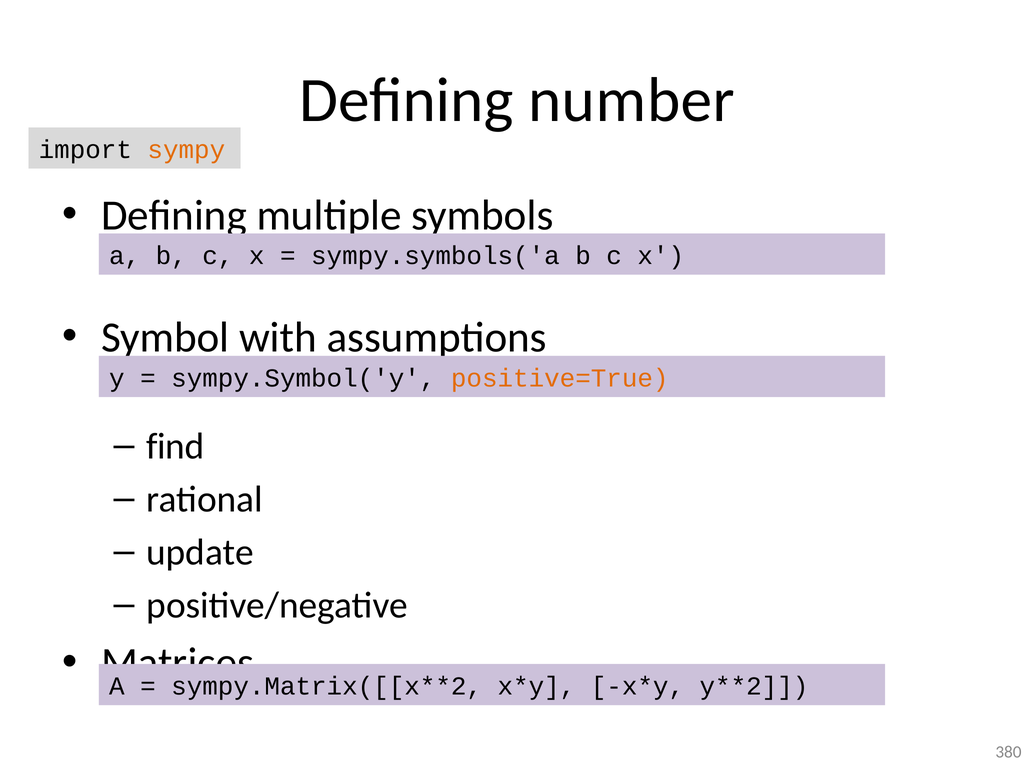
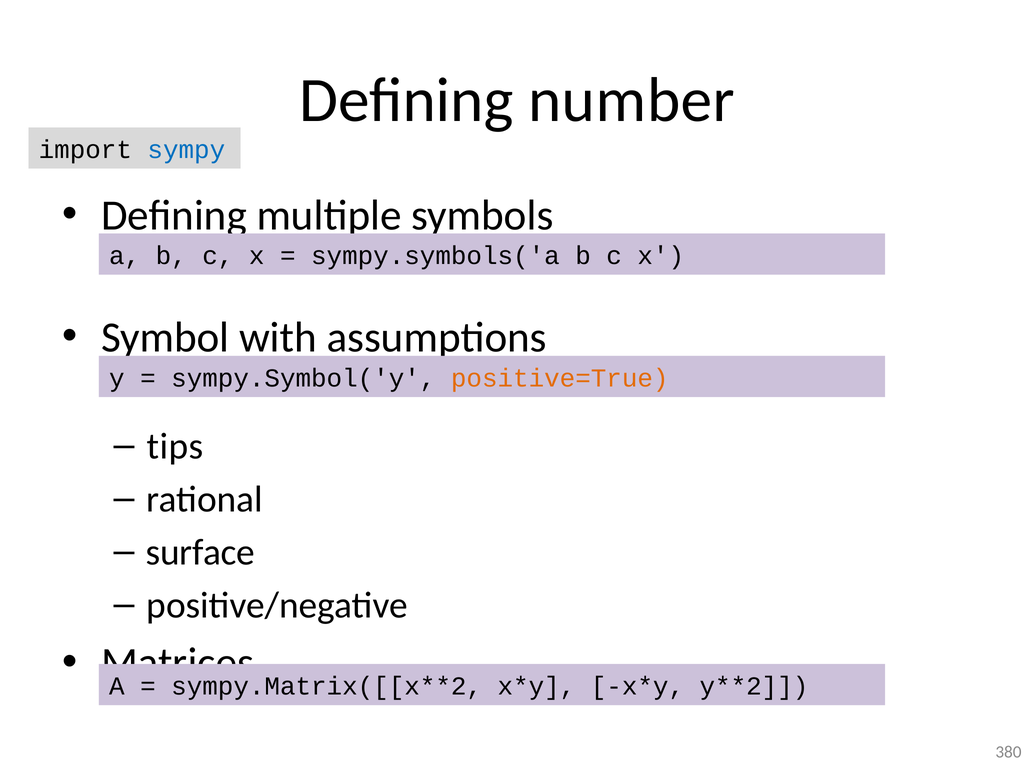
sympy colour: orange -> blue
find: find -> tips
update: update -> surface
